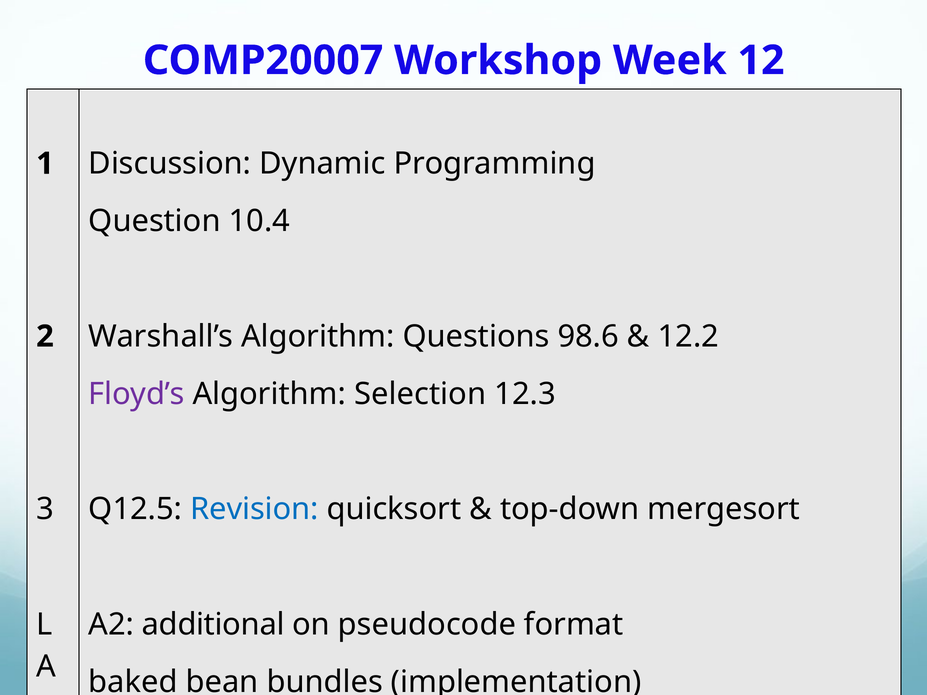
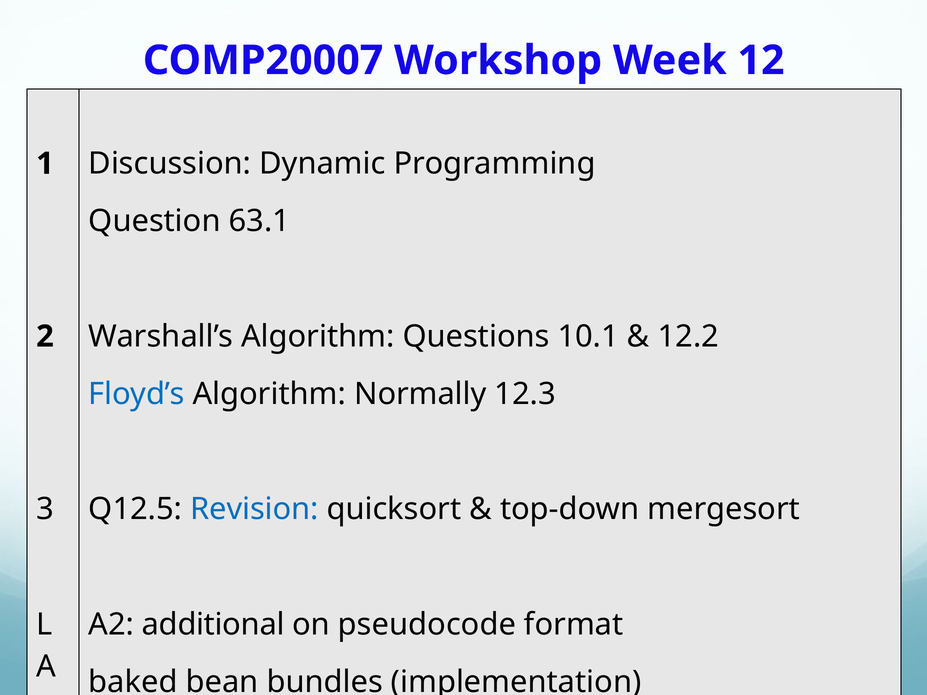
10.4: 10.4 -> 63.1
98.6: 98.6 -> 10.1
Floyd’s colour: purple -> blue
Selection: Selection -> Normally
